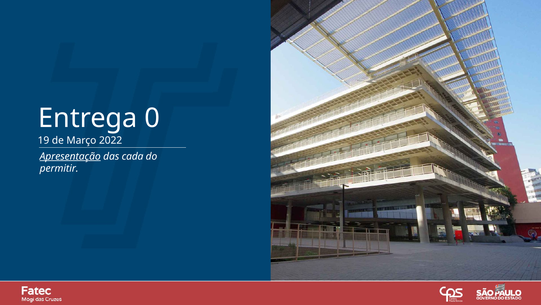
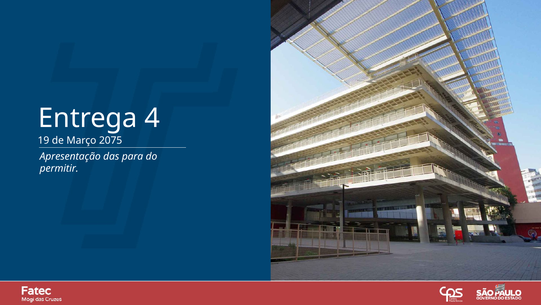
0: 0 -> 4
2022: 2022 -> 2075
Apresentação underline: present -> none
cada: cada -> para
